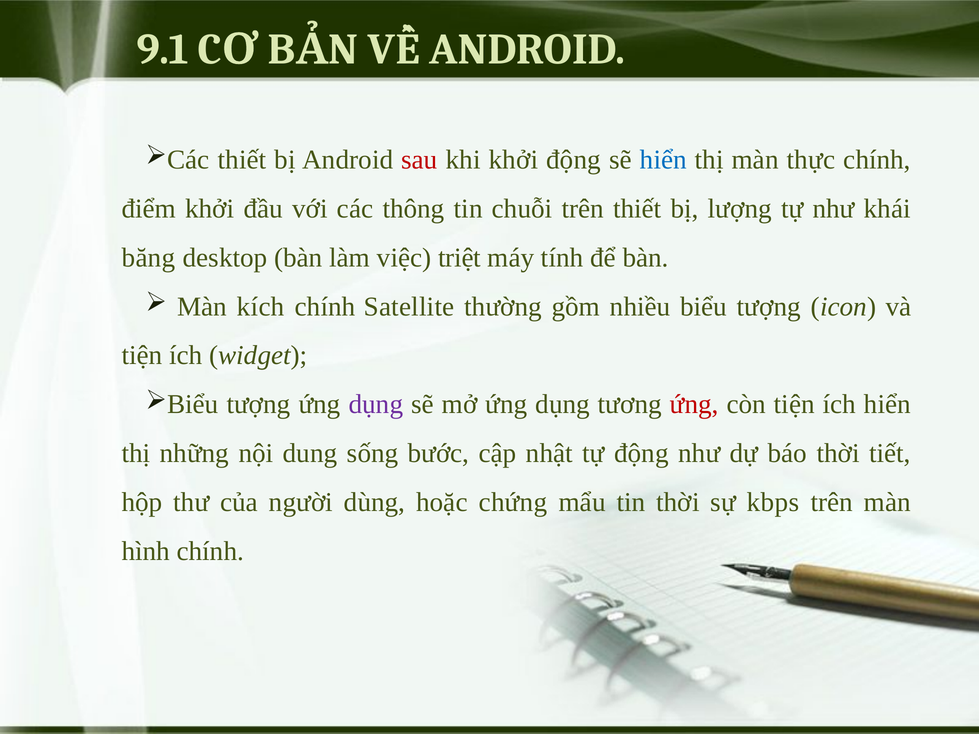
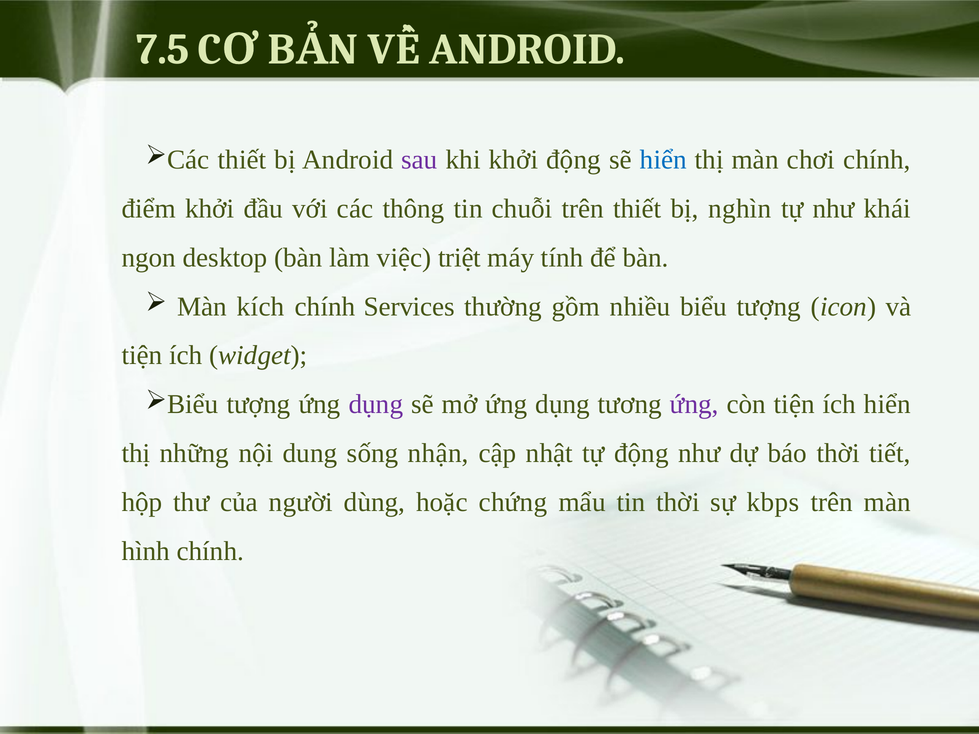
9.1: 9.1 -> 7.5
sau colour: red -> purple
thực: thực -> chơi
lượng: lượng -> nghìn
băng: băng -> ngon
Satellite: Satellite -> Services
ứng at (694, 405) colour: red -> purple
bước: bước -> nhận
